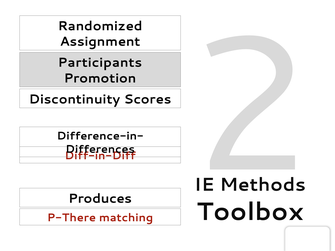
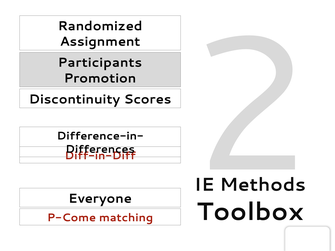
Produces: Produces -> Everyone
P-There: P-There -> P-Come
